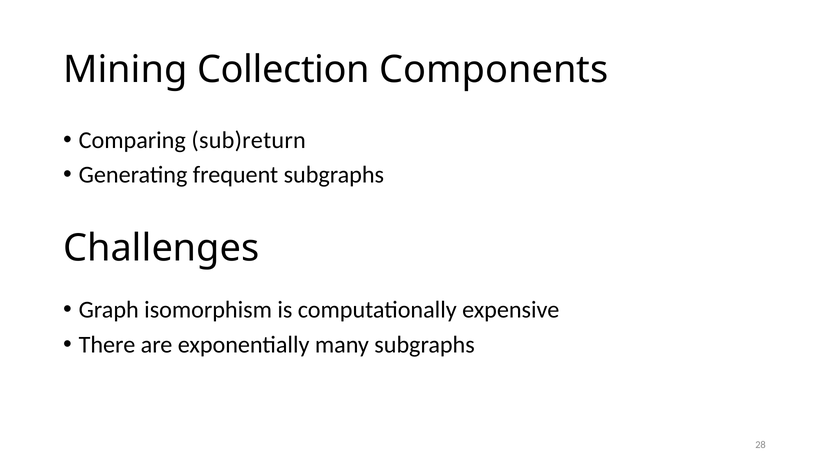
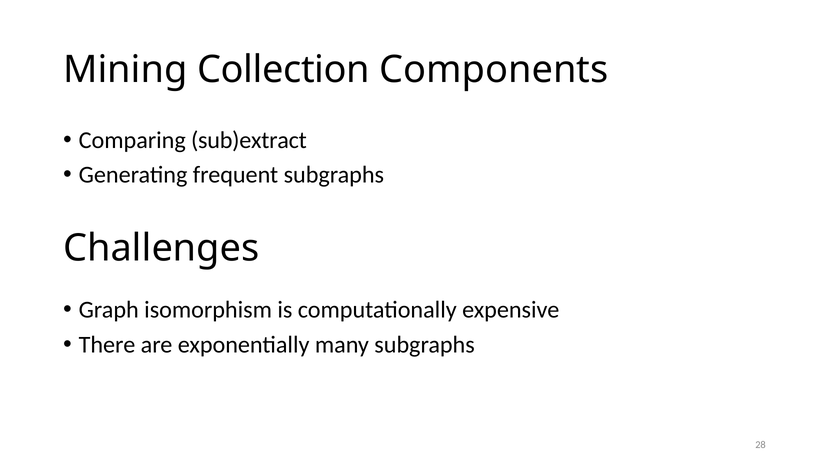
sub)return: sub)return -> sub)extract
